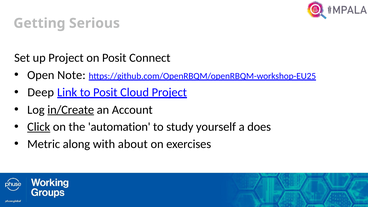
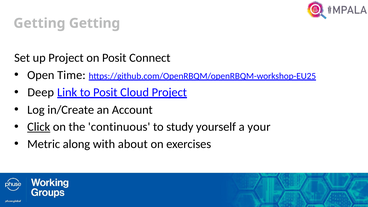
Getting Serious: Serious -> Getting
Note: Note -> Time
in/Create underline: present -> none
automation: automation -> continuous
does: does -> your
